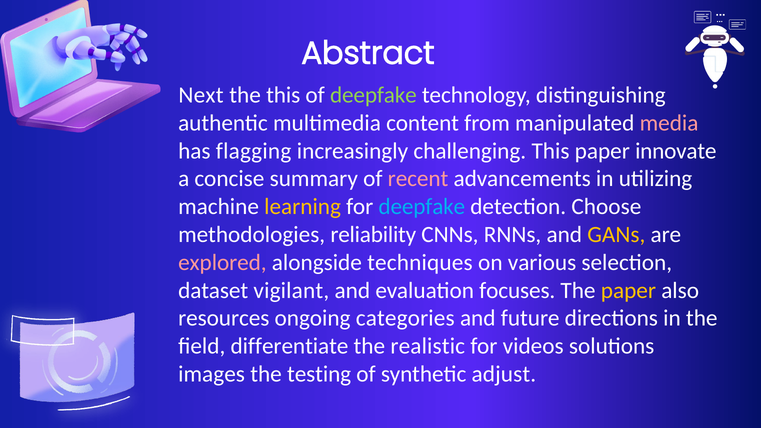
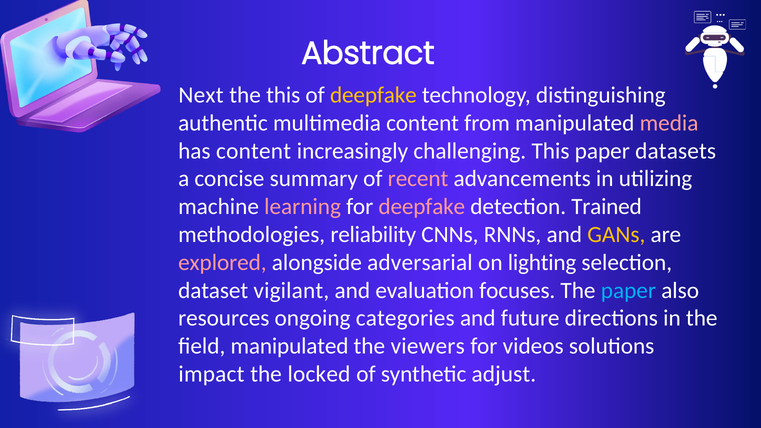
deepfake at (373, 95) colour: light green -> yellow
has flagging: flagging -> content
innovate: innovate -> datasets
learning colour: yellow -> pink
deepfake at (422, 207) colour: light blue -> pink
Choose: Choose -> Trained
techniques: techniques -> adversarial
various: various -> lighting
paper at (628, 290) colour: yellow -> light blue
field differentiate: differentiate -> manipulated
realistic: realistic -> viewers
images: images -> impact
testing: testing -> locked
